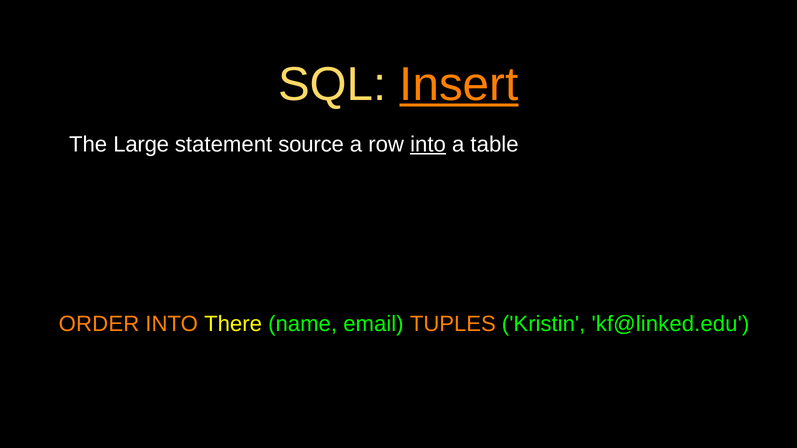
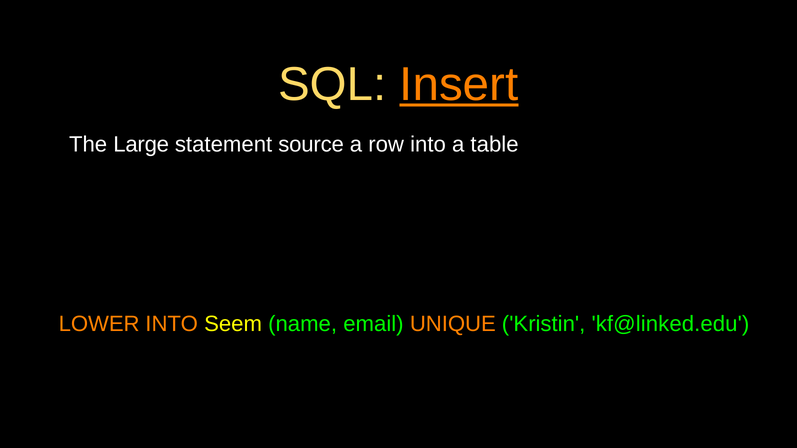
into at (428, 144) underline: present -> none
ORDER: ORDER -> LOWER
There: There -> Seem
TUPLES: TUPLES -> UNIQUE
